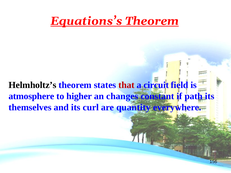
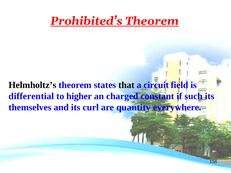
Equations’s: Equations’s -> Prohibited’s
that colour: red -> black
atmosphere: atmosphere -> differential
changes: changes -> charged
path: path -> such
